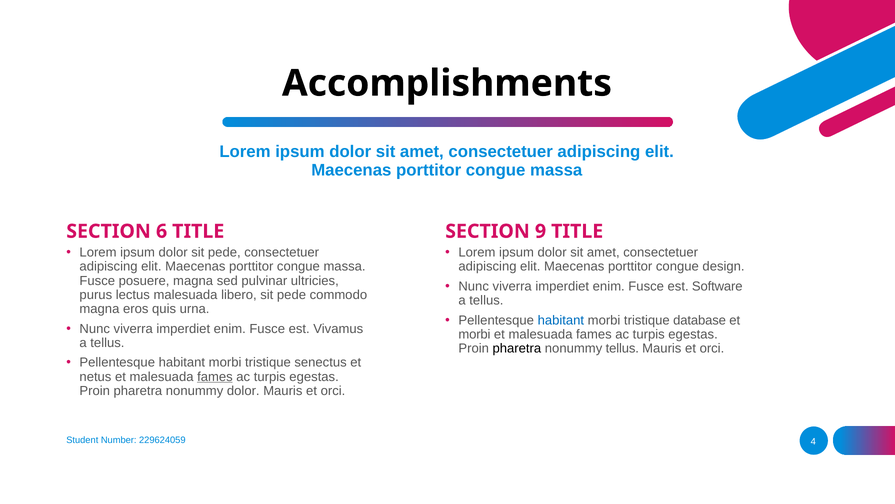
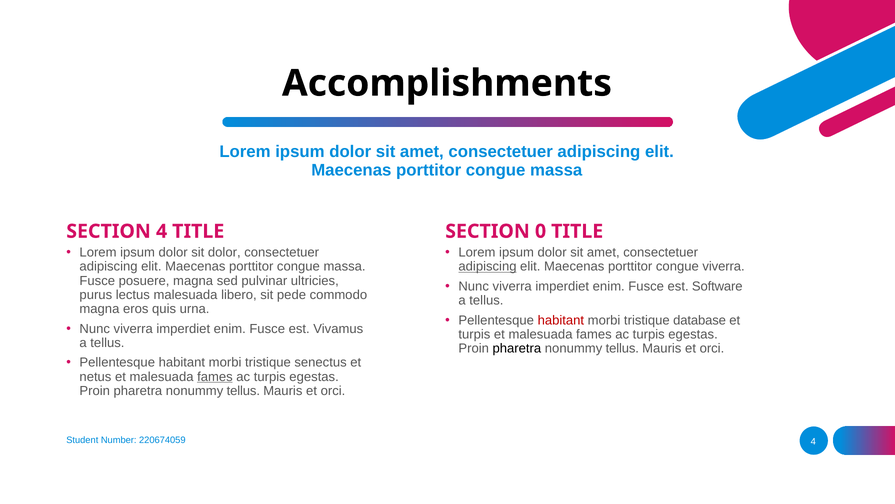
SECTION 6: 6 -> 4
9: 9 -> 0
dolor sit pede: pede -> dolor
adipiscing at (487, 266) underline: none -> present
congue design: design -> viverra
habitant at (561, 320) colour: blue -> red
morbi at (474, 334): morbi -> turpis
dolor at (243, 390): dolor -> tellus
229624059: 229624059 -> 220674059
